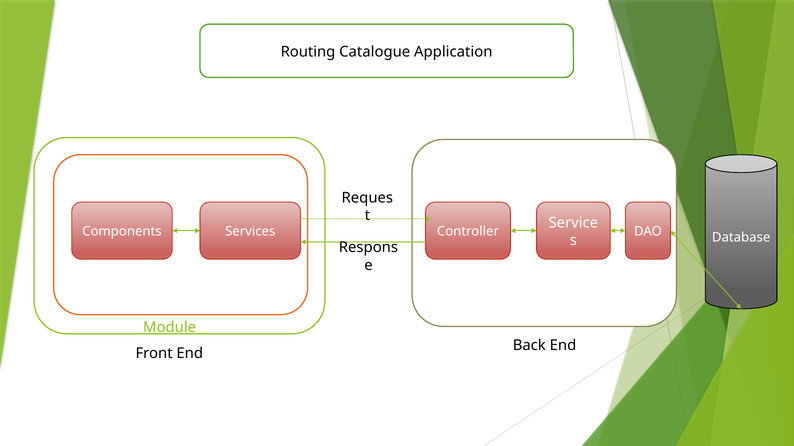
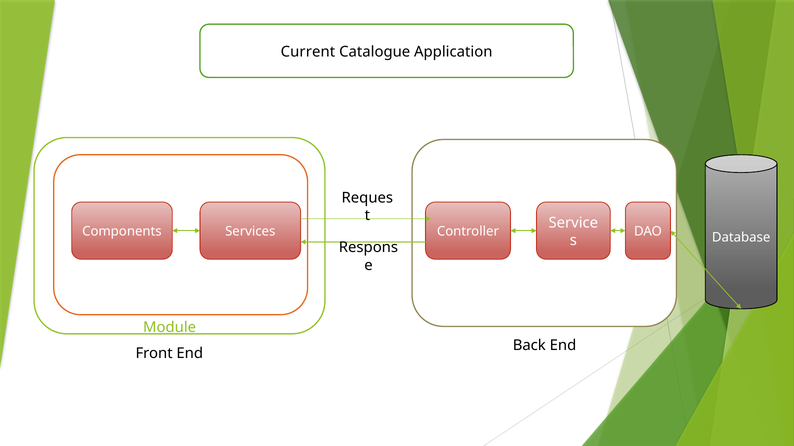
Routing: Routing -> Current
